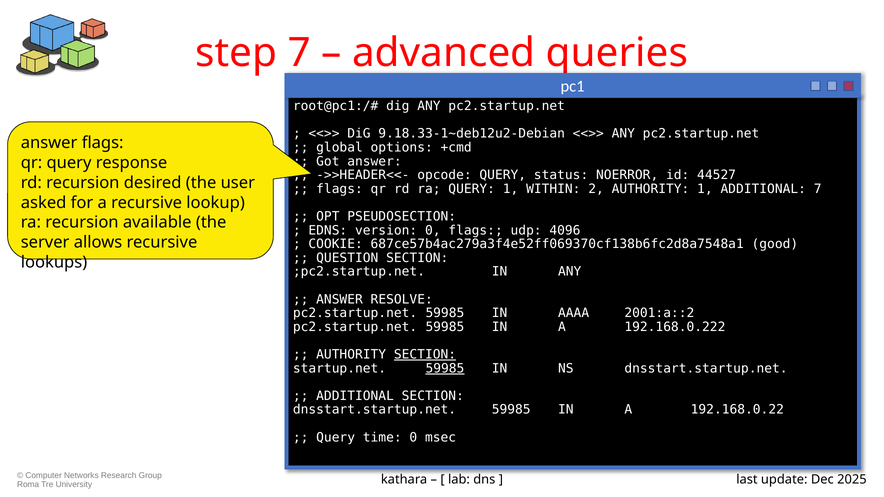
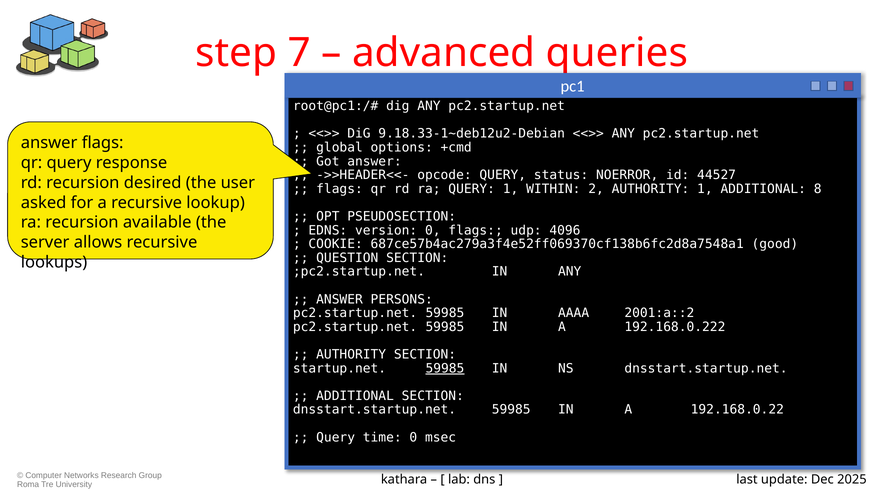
ADDITIONAL 7: 7 -> 8
RESOLVE: RESOLVE -> PERSONS
SECTION at (425, 355) underline: present -> none
